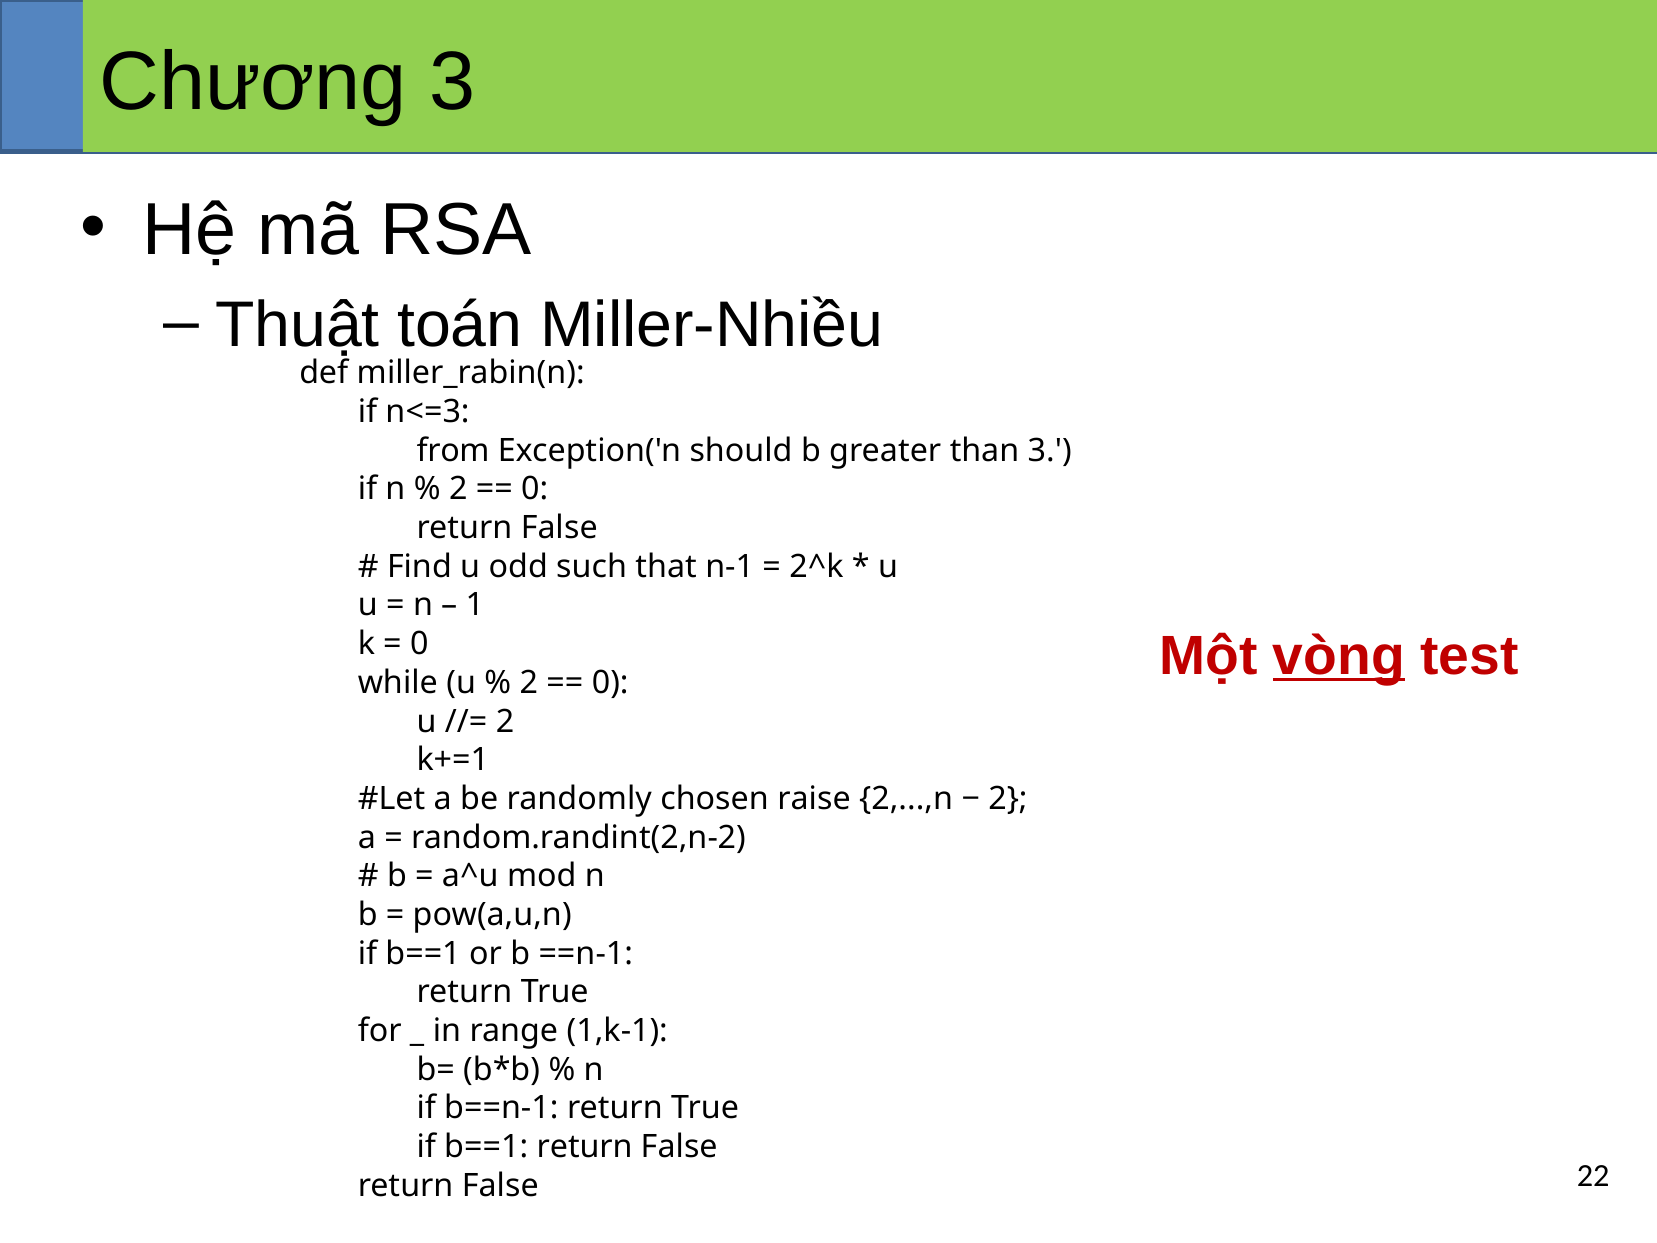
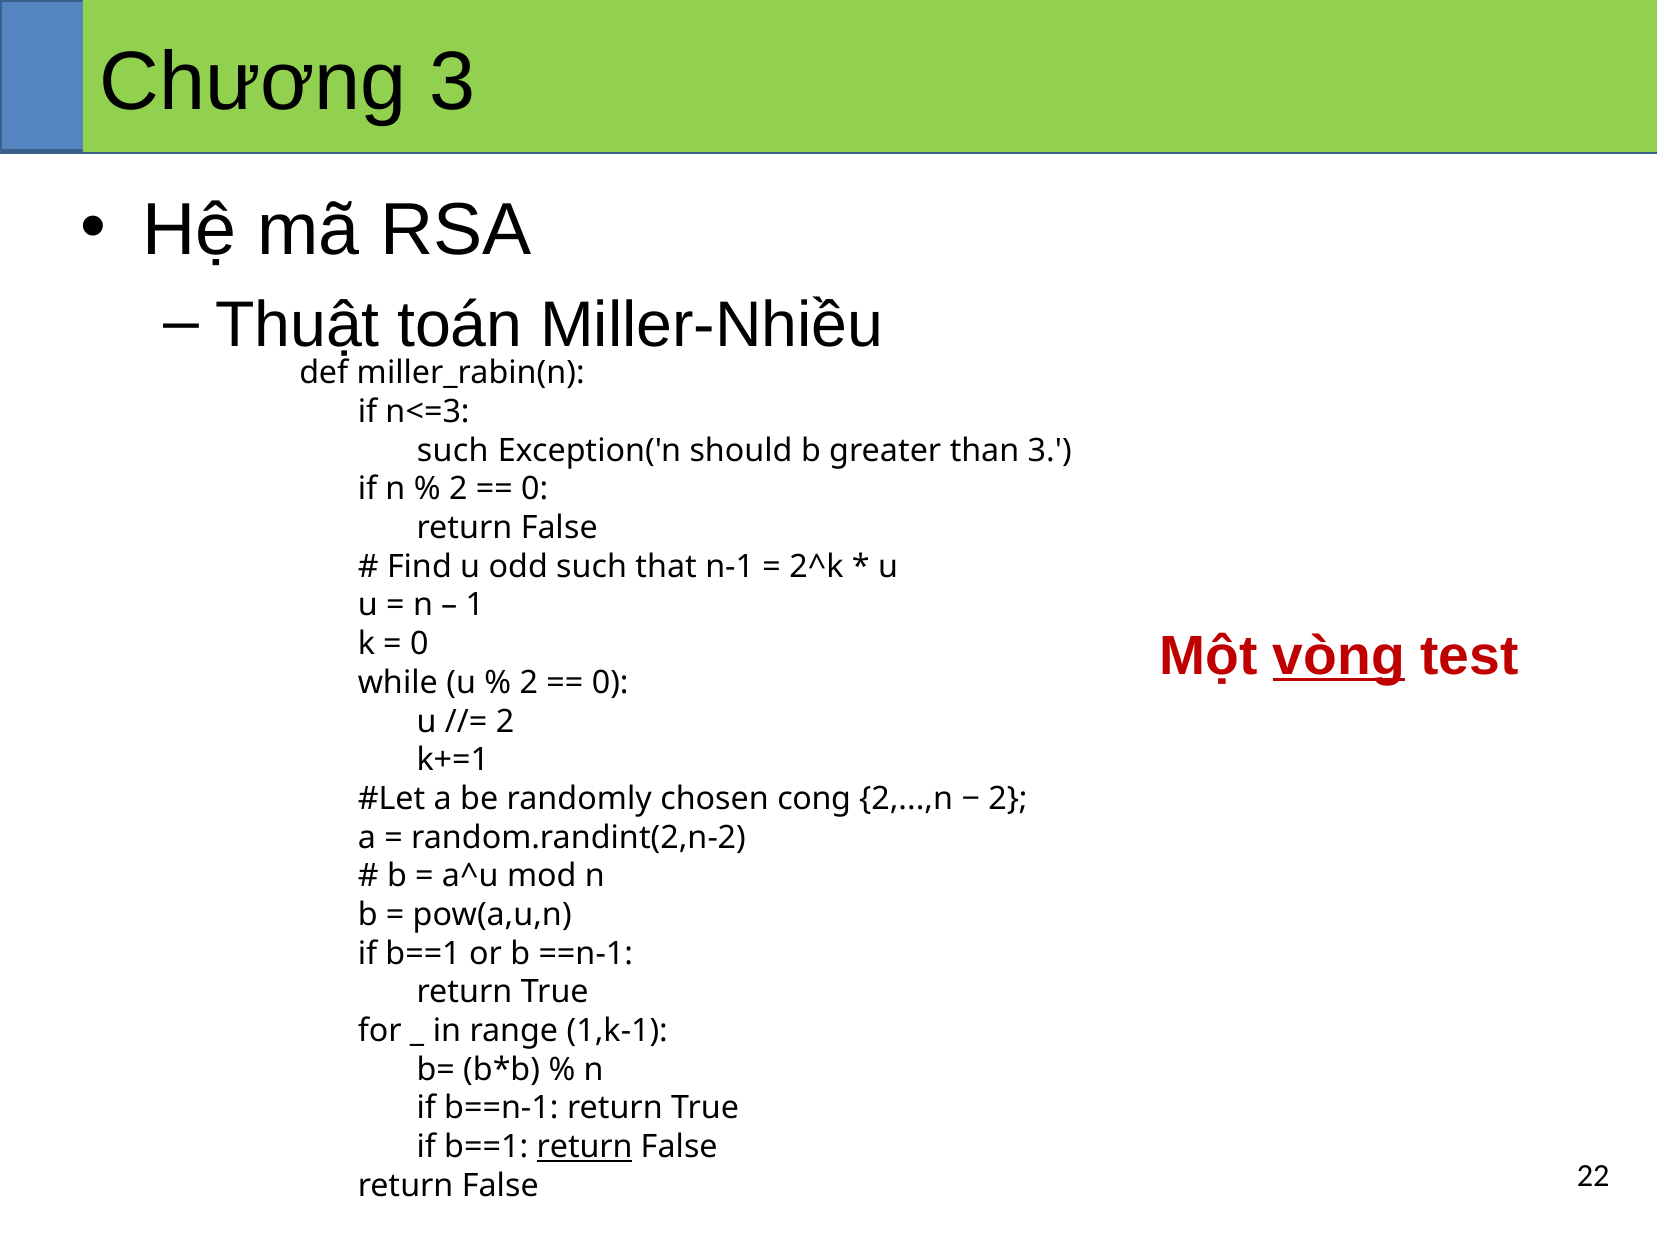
from at (453, 450): from -> such
raise: raise -> cong
return at (585, 1147) underline: none -> present
